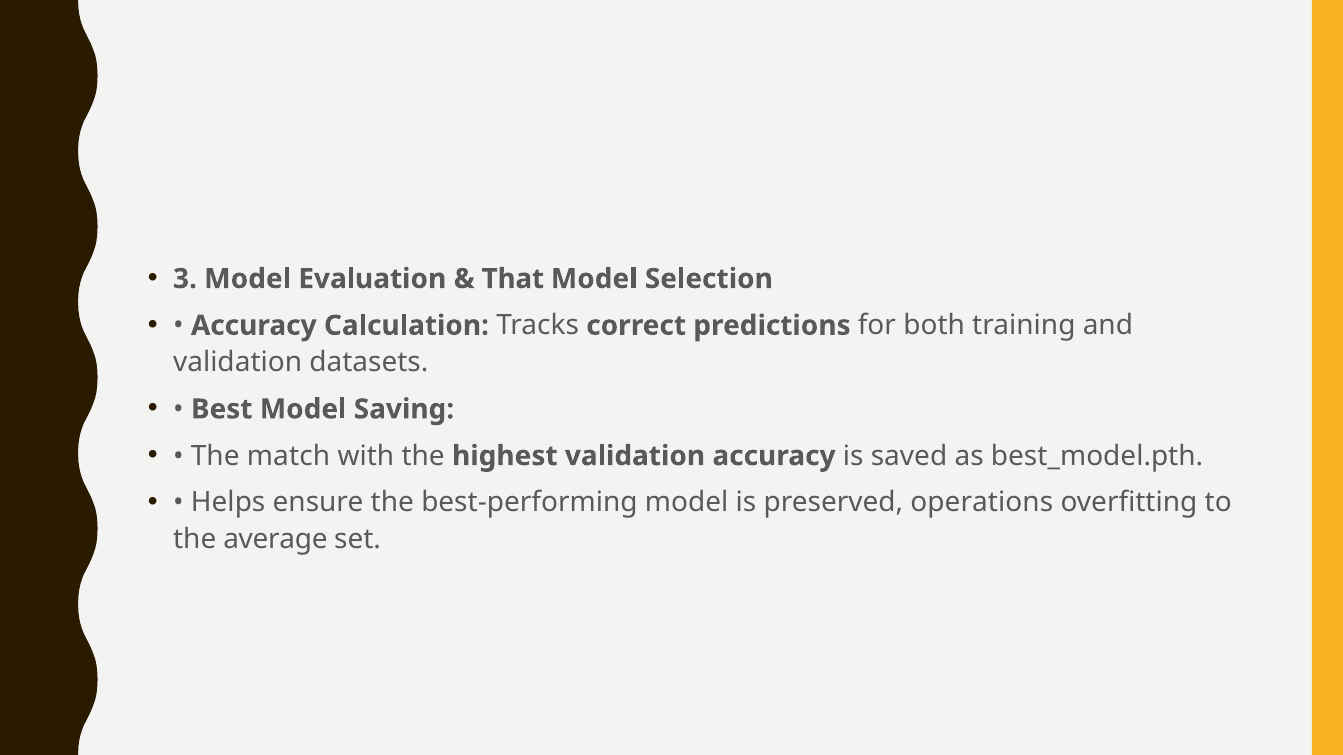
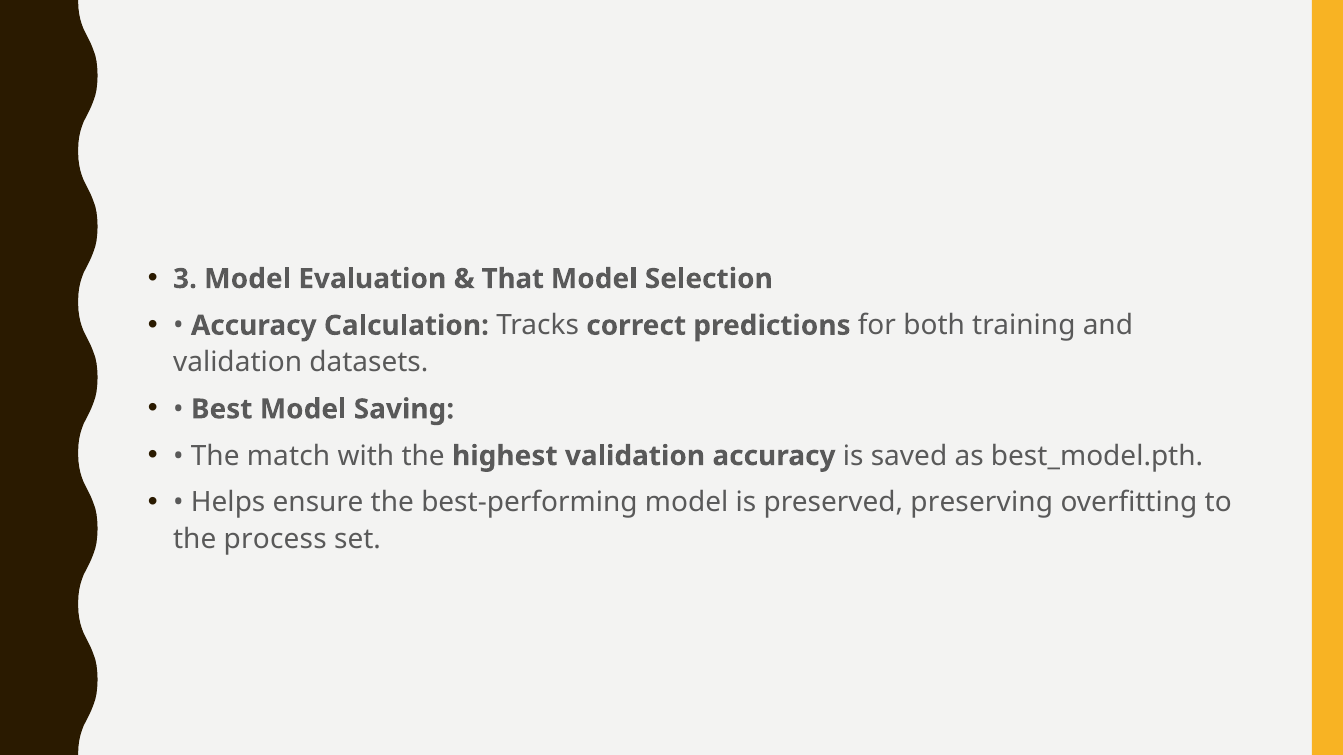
operations: operations -> preserving
average: average -> process
